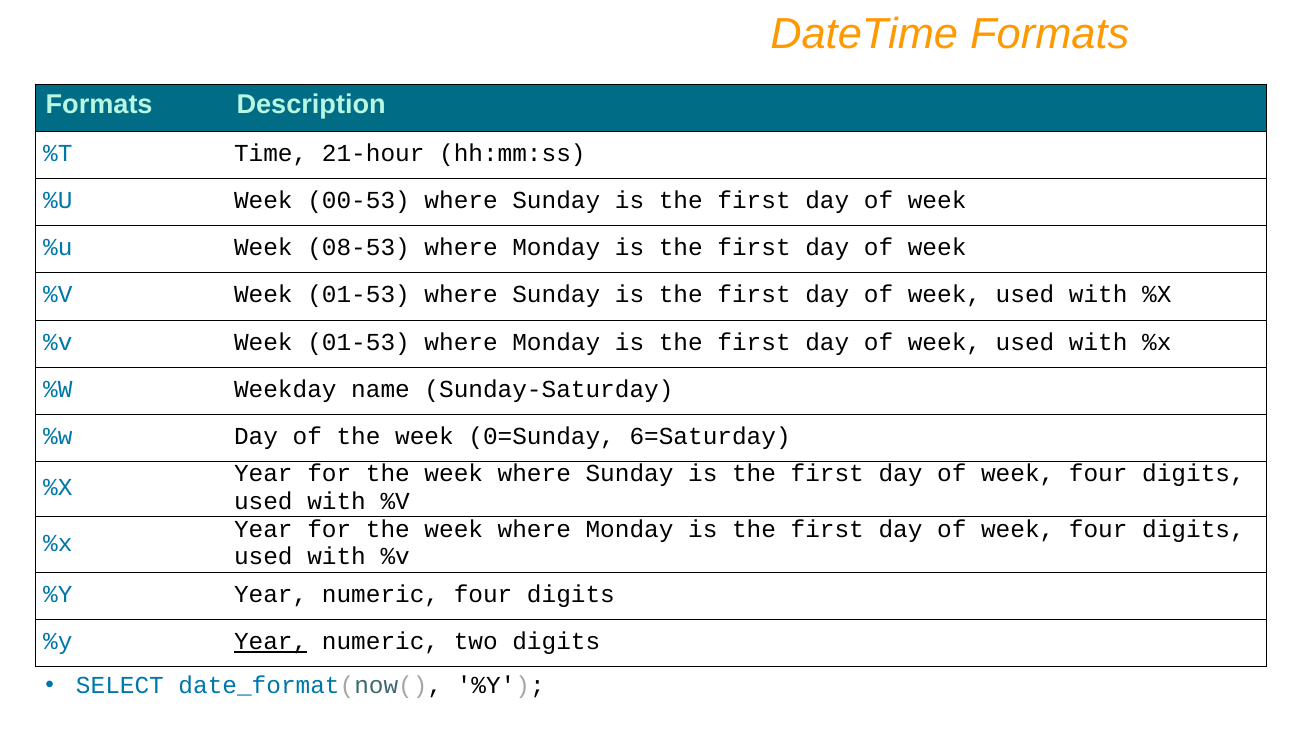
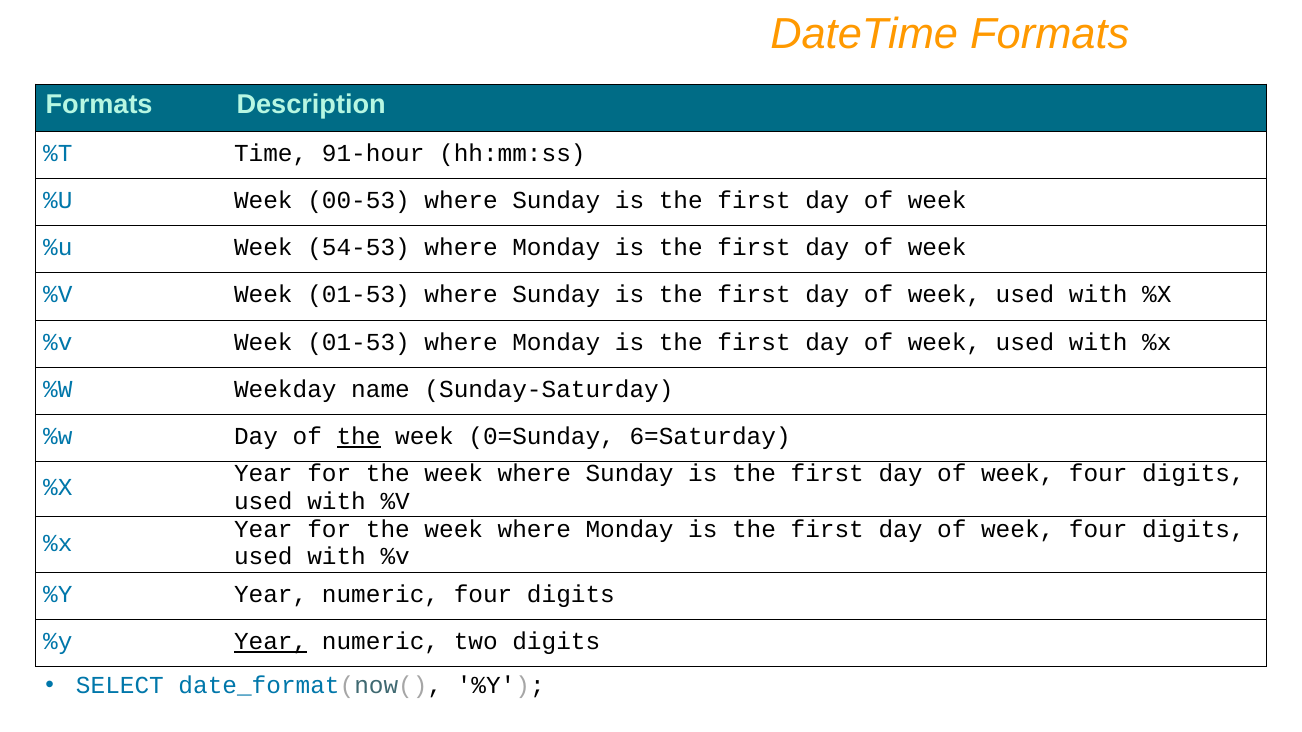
21-hour: 21-hour -> 91-hour
08-53: 08-53 -> 54-53
the at (359, 437) underline: none -> present
